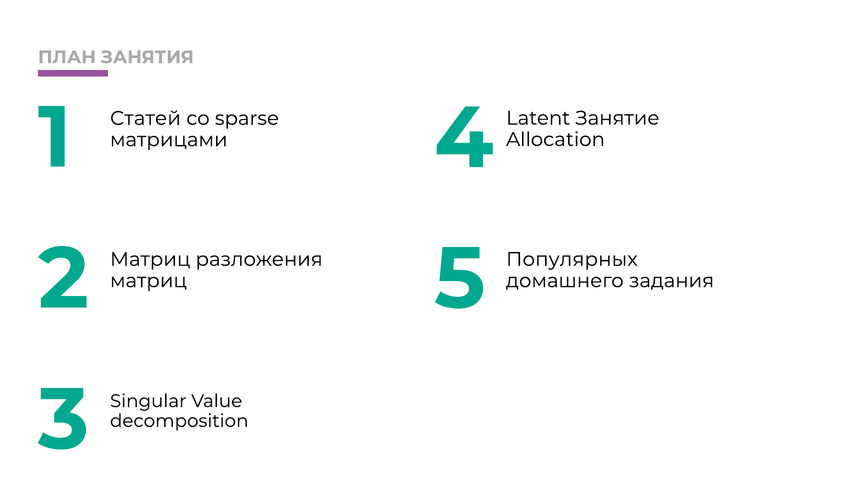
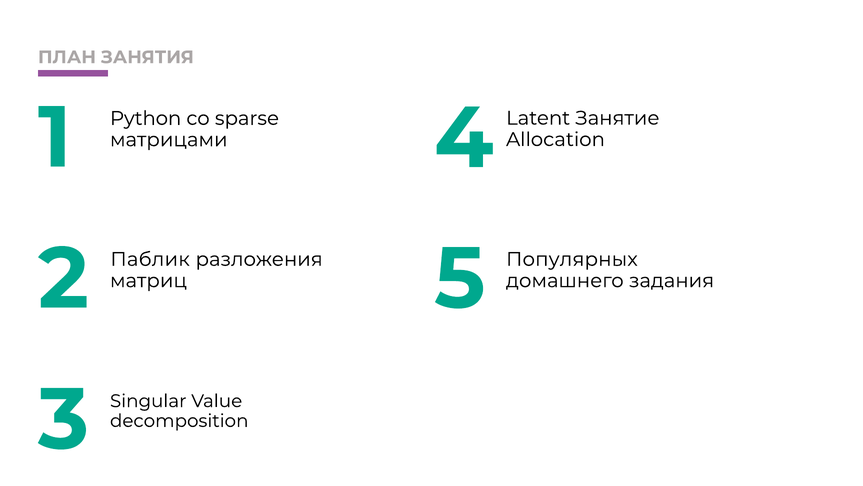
Статей: Статей -> Python
Матриц at (150, 259): Матриц -> Паблик
